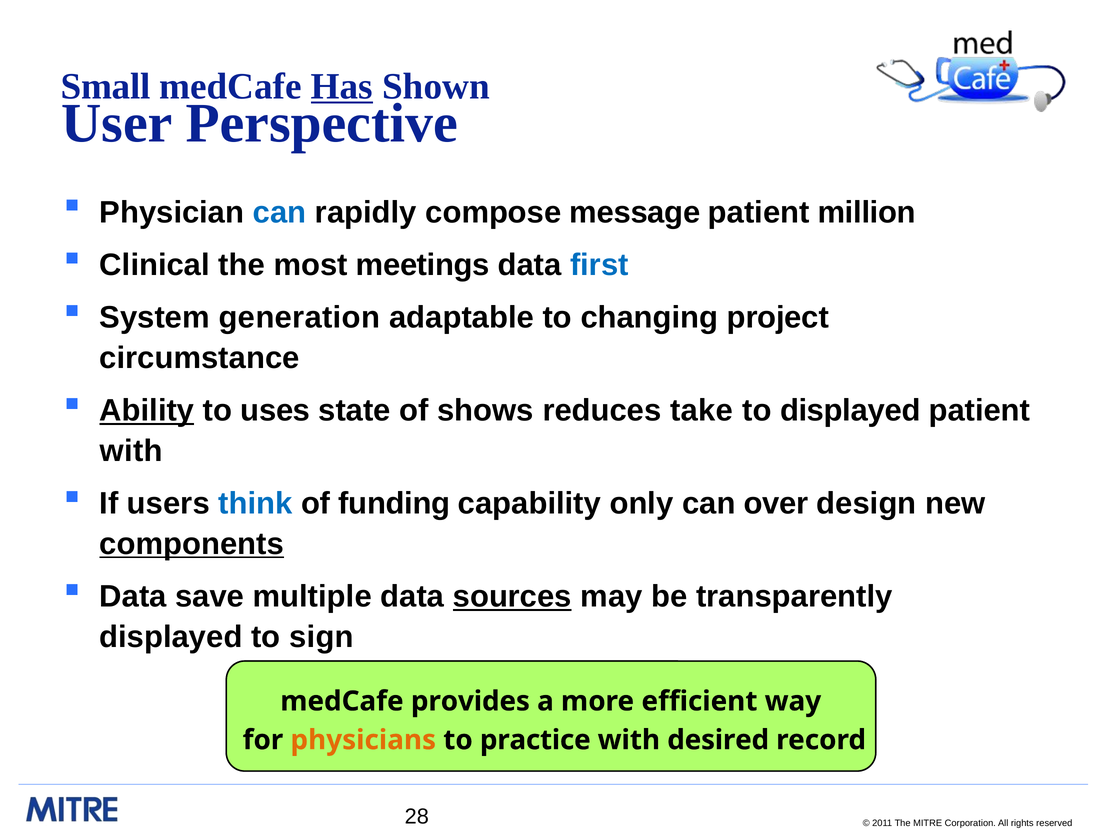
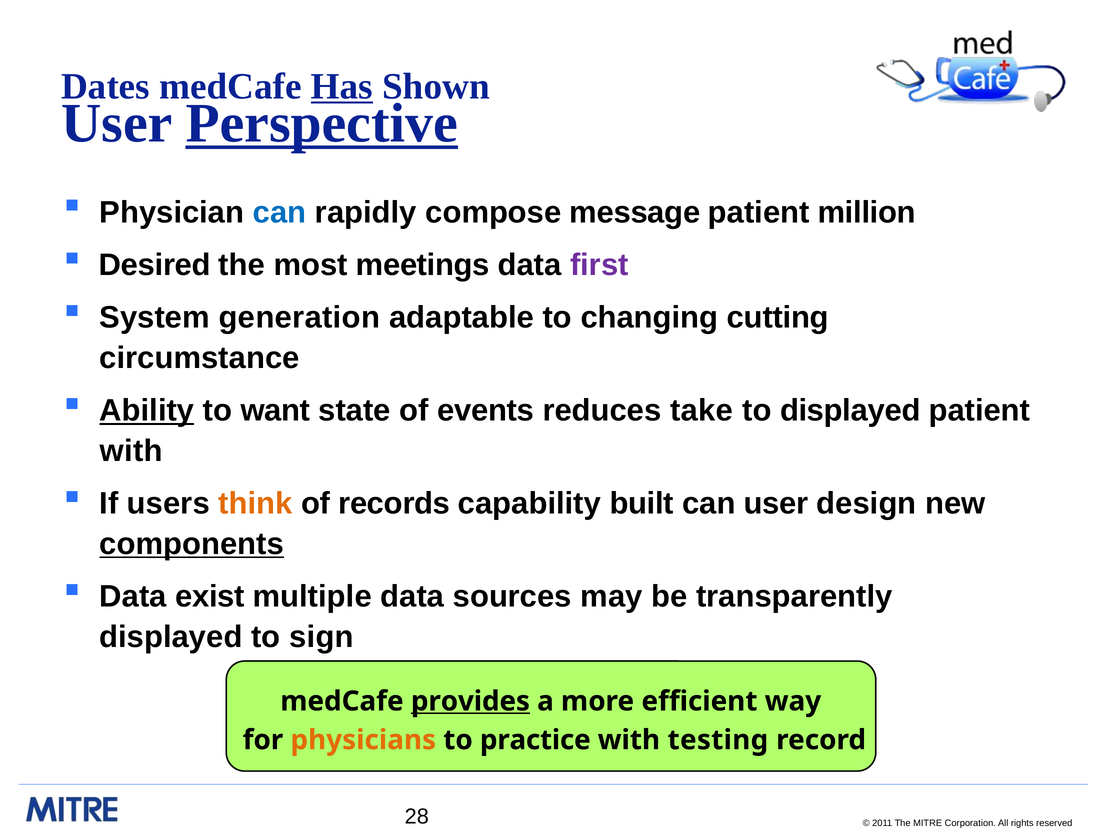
Small: Small -> Dates
Perspective underline: none -> present
Clinical: Clinical -> Desired
first colour: blue -> purple
project: project -> cutting
uses: uses -> want
shows: shows -> events
think colour: blue -> orange
funding: funding -> records
only: only -> built
can over: over -> user
save: save -> exist
sources underline: present -> none
provides underline: none -> present
desired: desired -> testing
